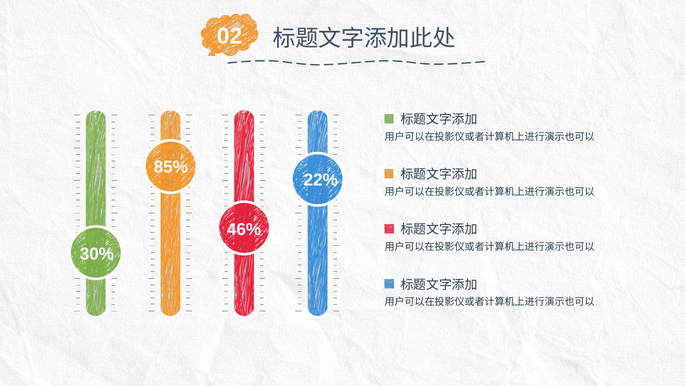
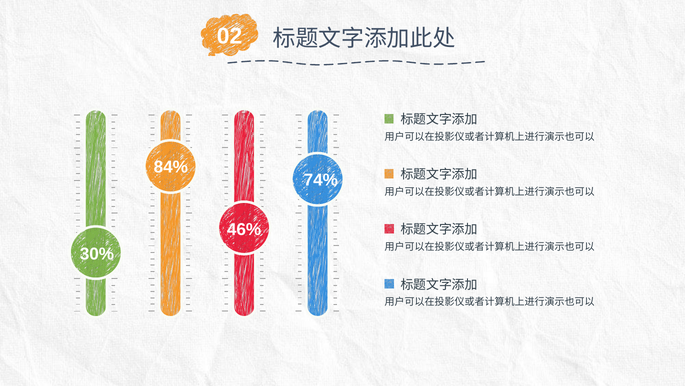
85%: 85% -> 84%
22%: 22% -> 74%
